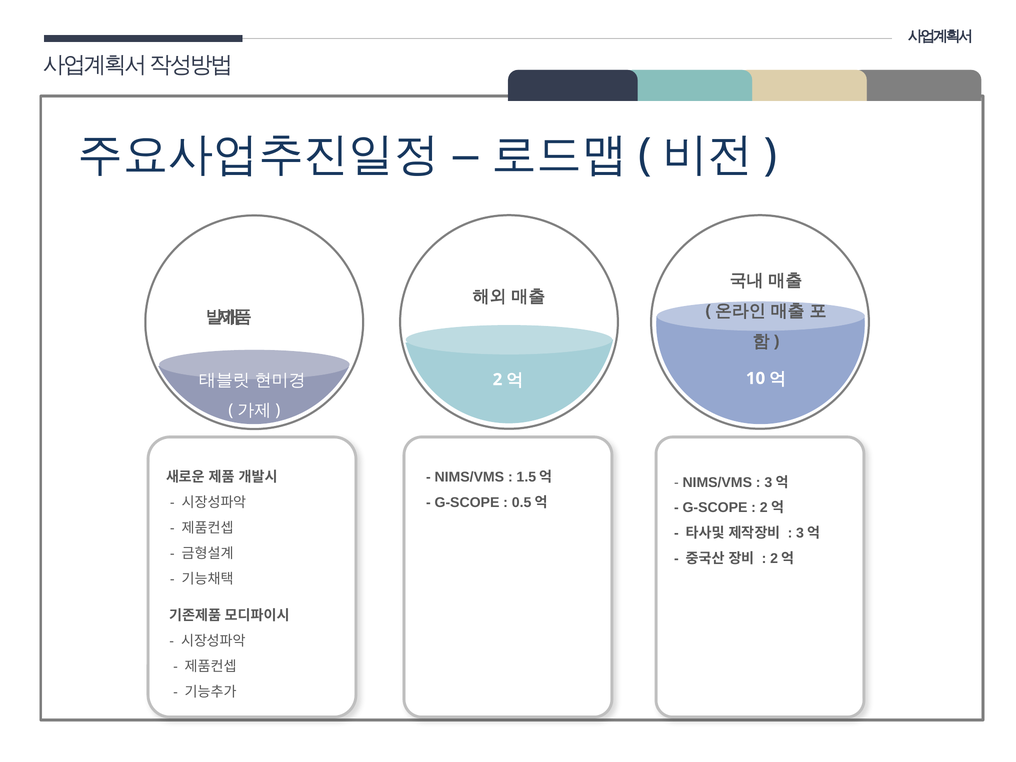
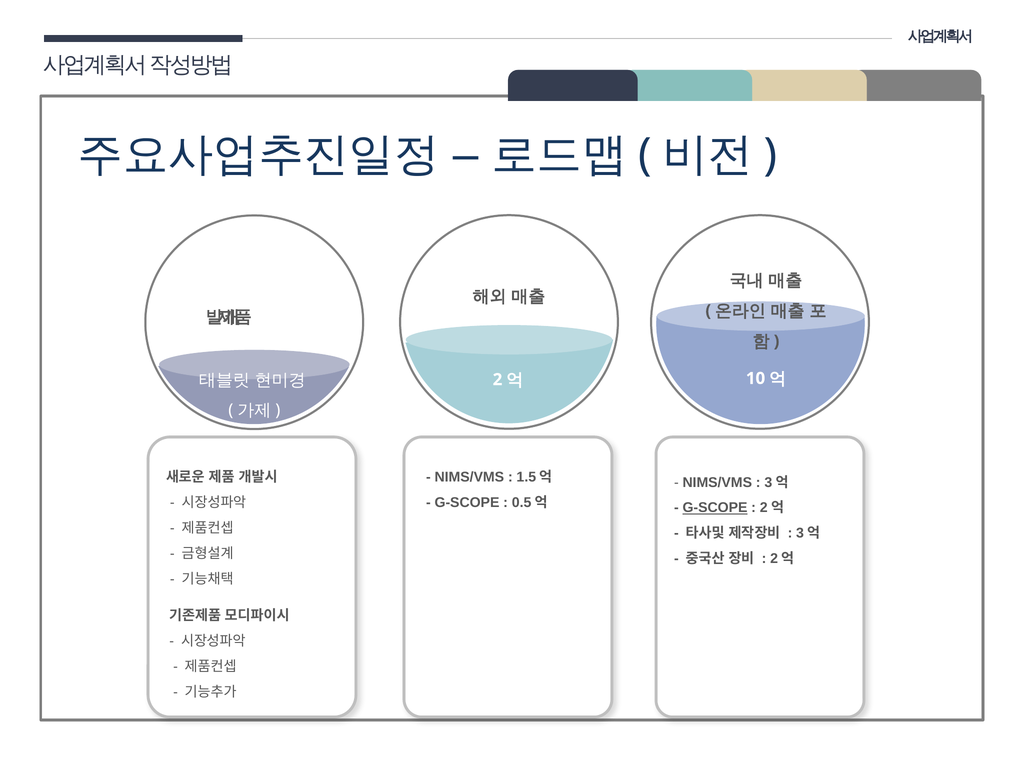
G-SCOPE at (715, 508) underline: none -> present
